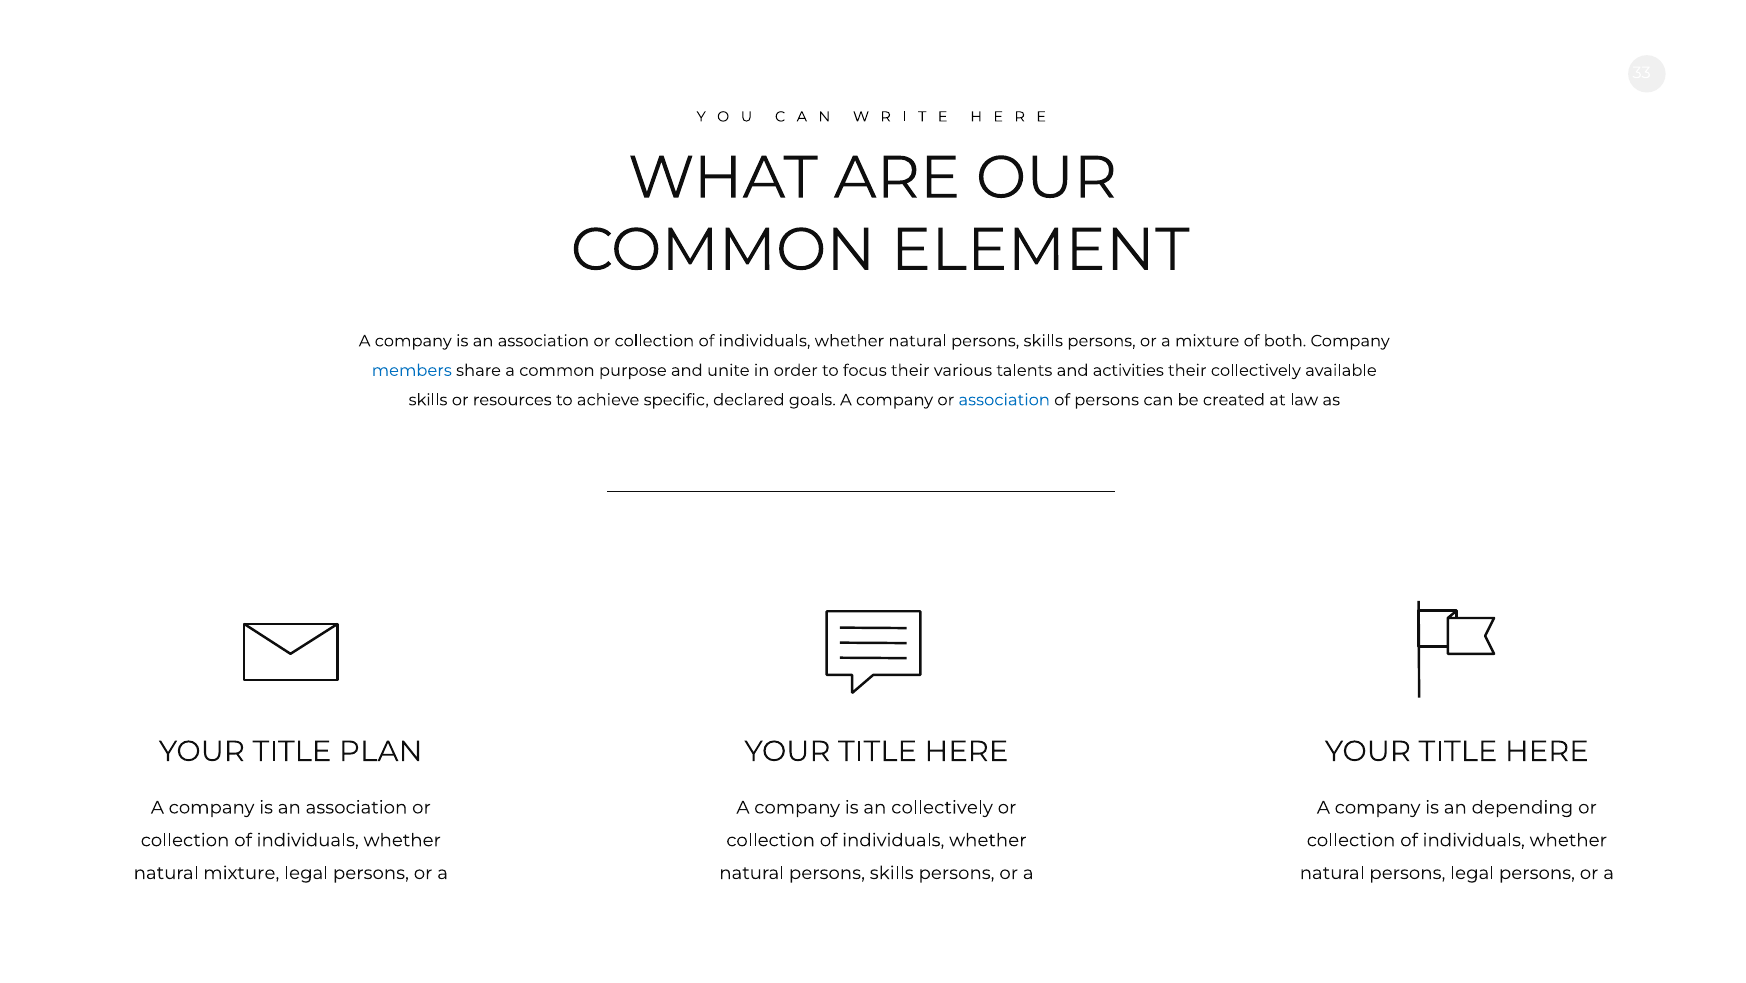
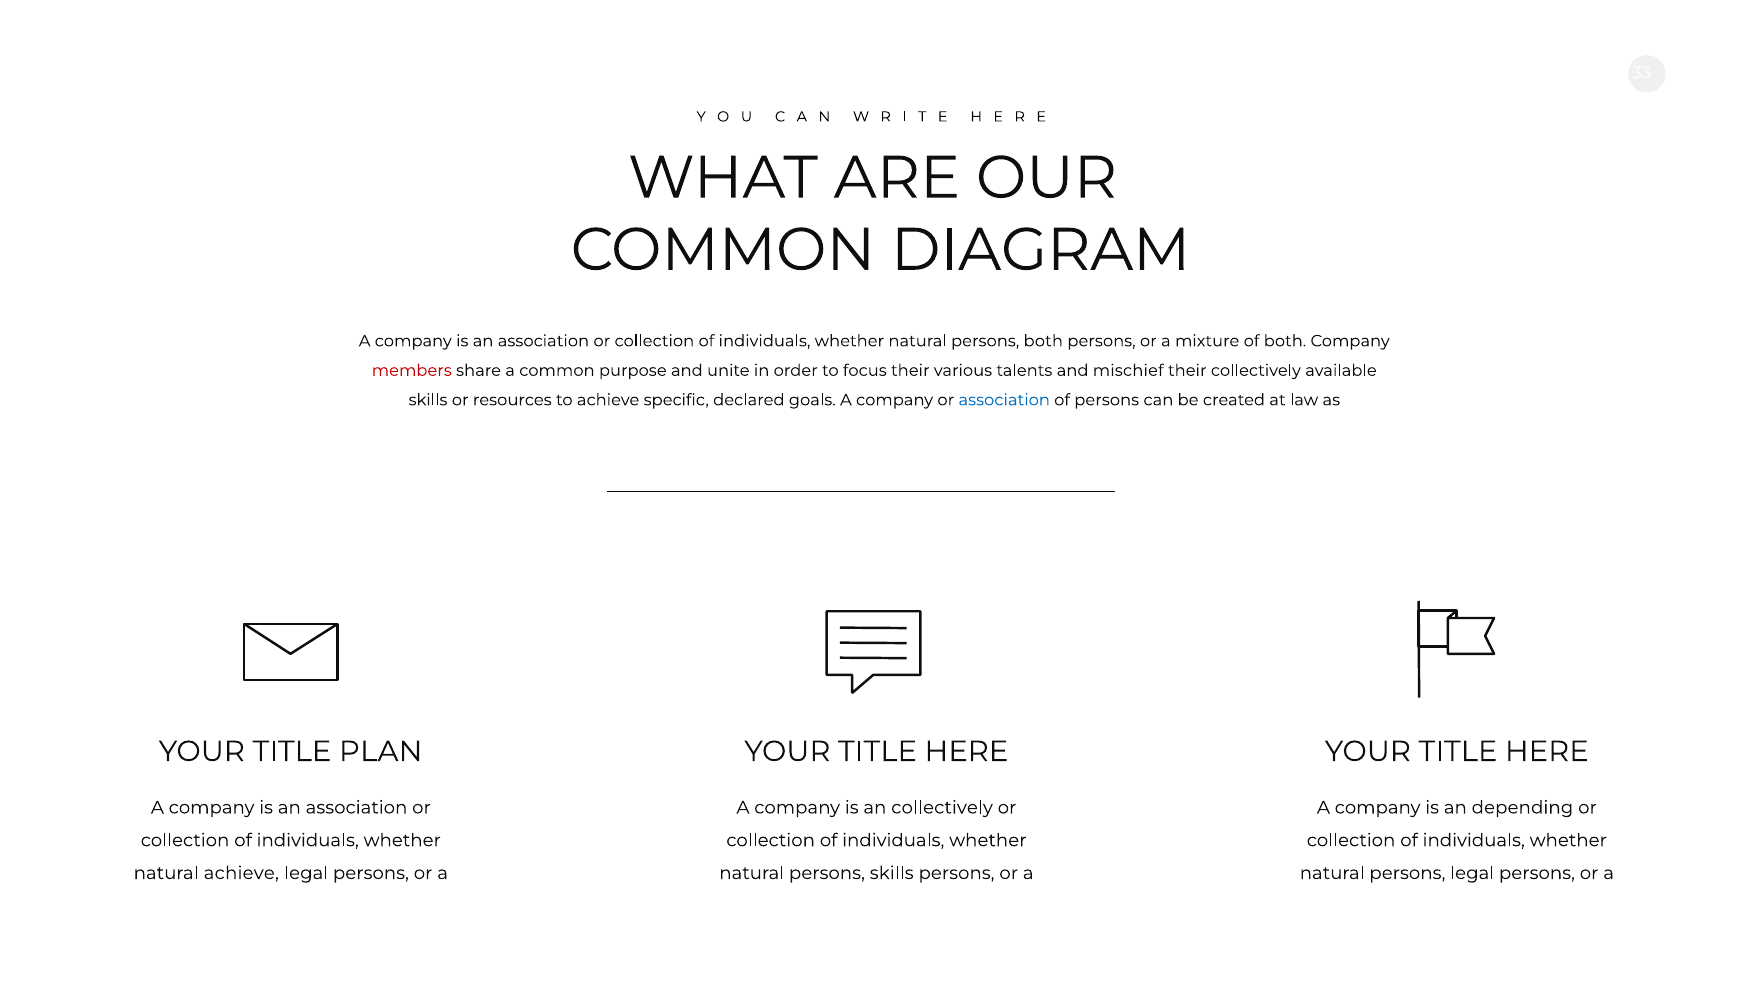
ELEMENT: ELEMENT -> DIAGRAM
skills at (1043, 341): skills -> both
members colour: blue -> red
activities: activities -> mischief
natural mixture: mixture -> achieve
